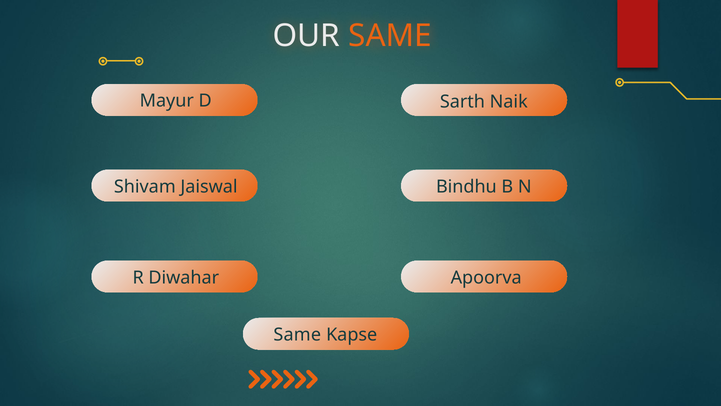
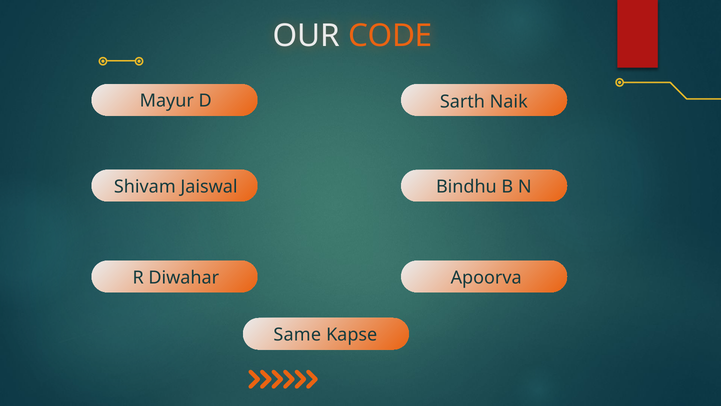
OUR SAME: SAME -> CODE
